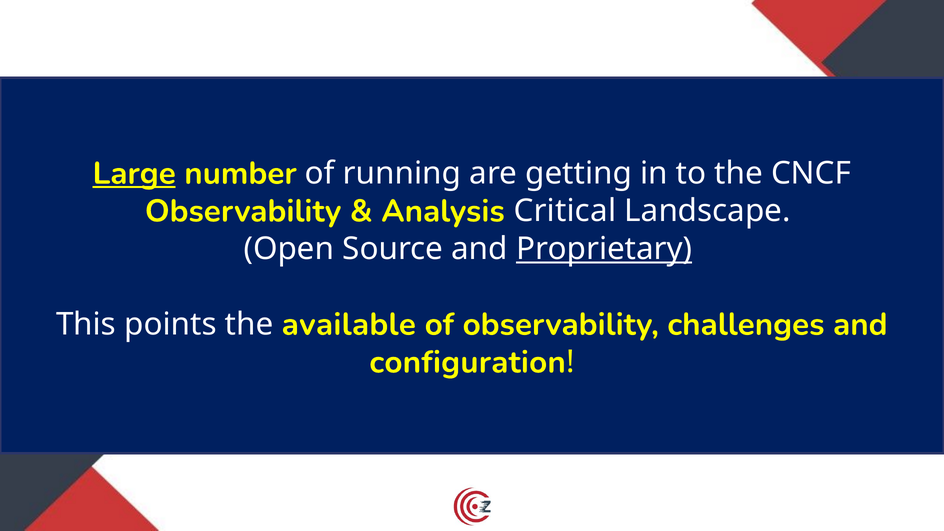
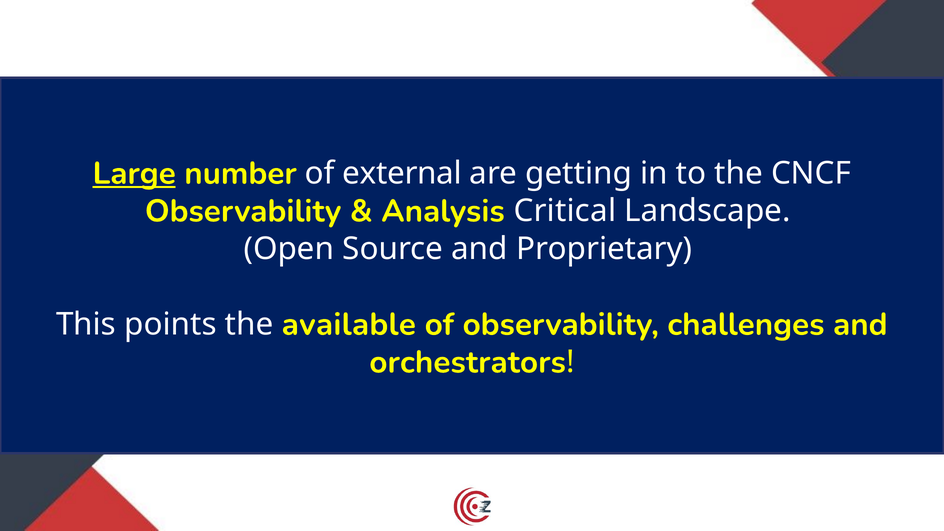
running: running -> external
Proprietary underline: present -> none
configuration: configuration -> orchestrators
